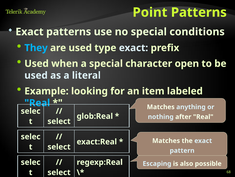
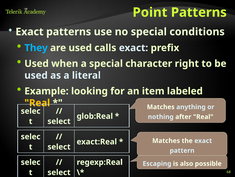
type: type -> calls
open: open -> right
Real at (37, 103) colour: light blue -> yellow
